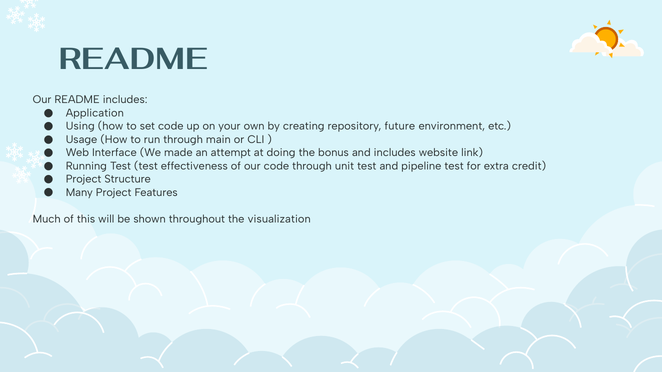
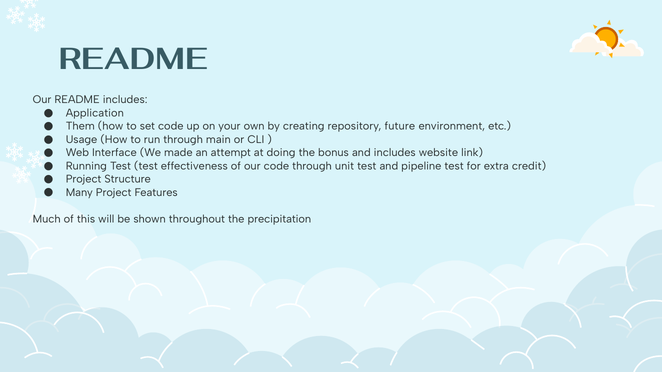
Using: Using -> Them
visualization: visualization -> precipitation
